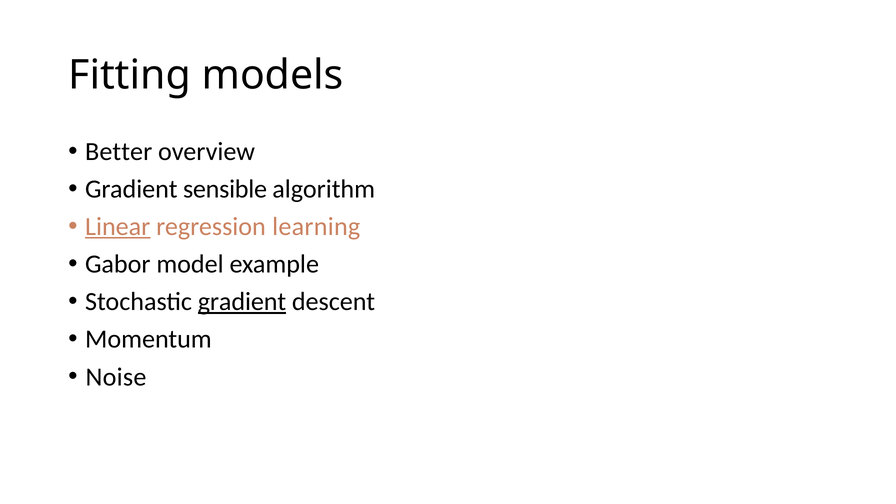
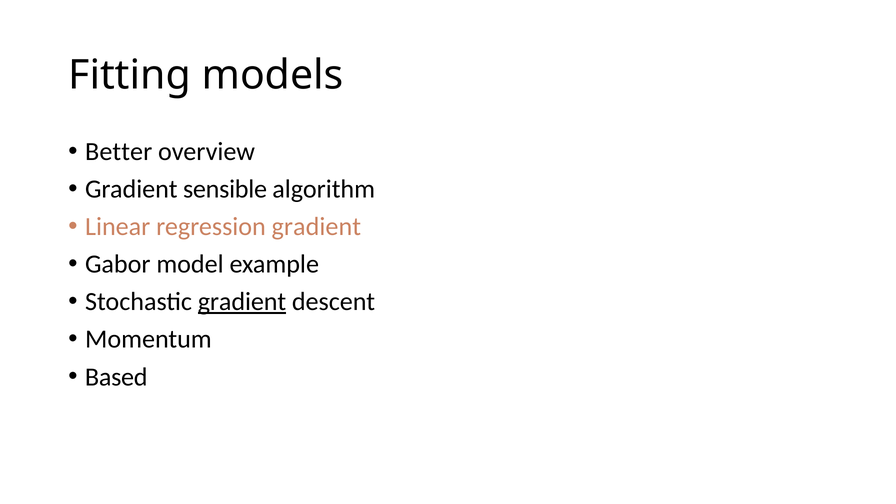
Linear underline: present -> none
regression learning: learning -> gradient
Noise: Noise -> Based
